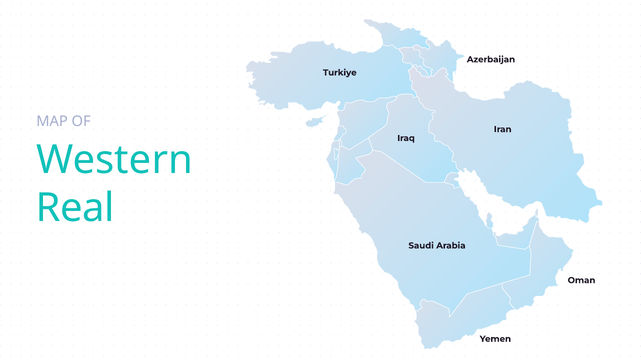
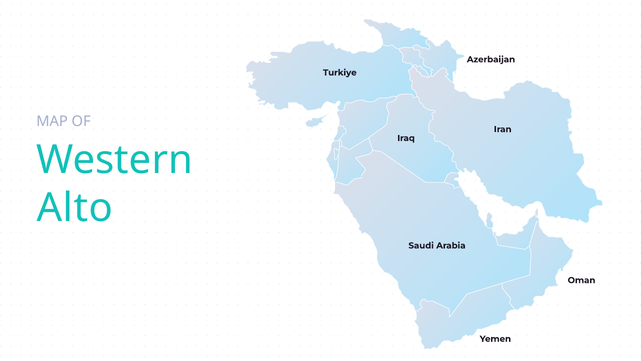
Real: Real -> Alto
